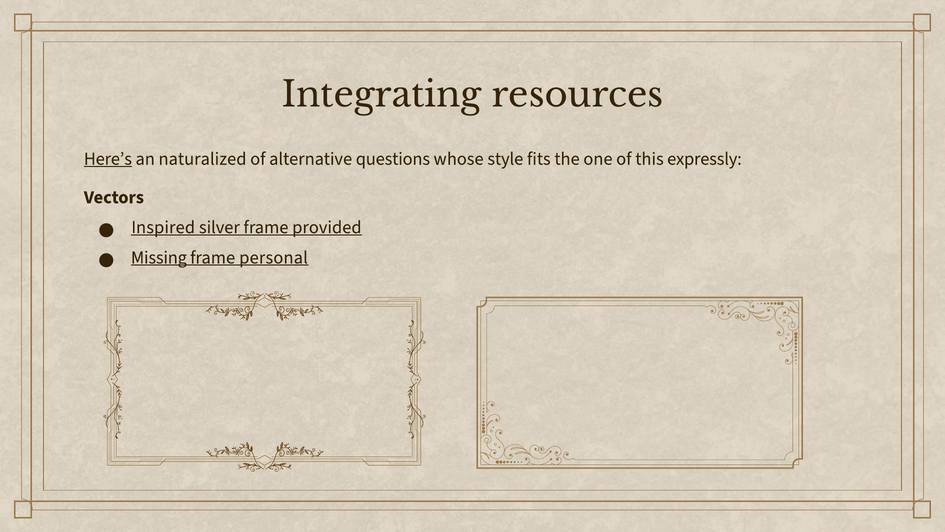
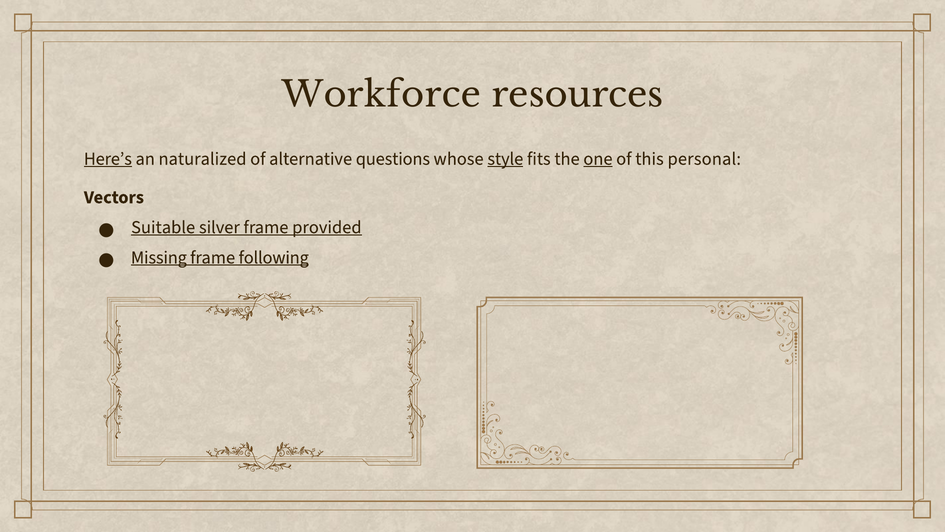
Integrating: Integrating -> Workforce
style underline: none -> present
one underline: none -> present
expressly: expressly -> personal
Inspired: Inspired -> Suitable
personal: personal -> following
